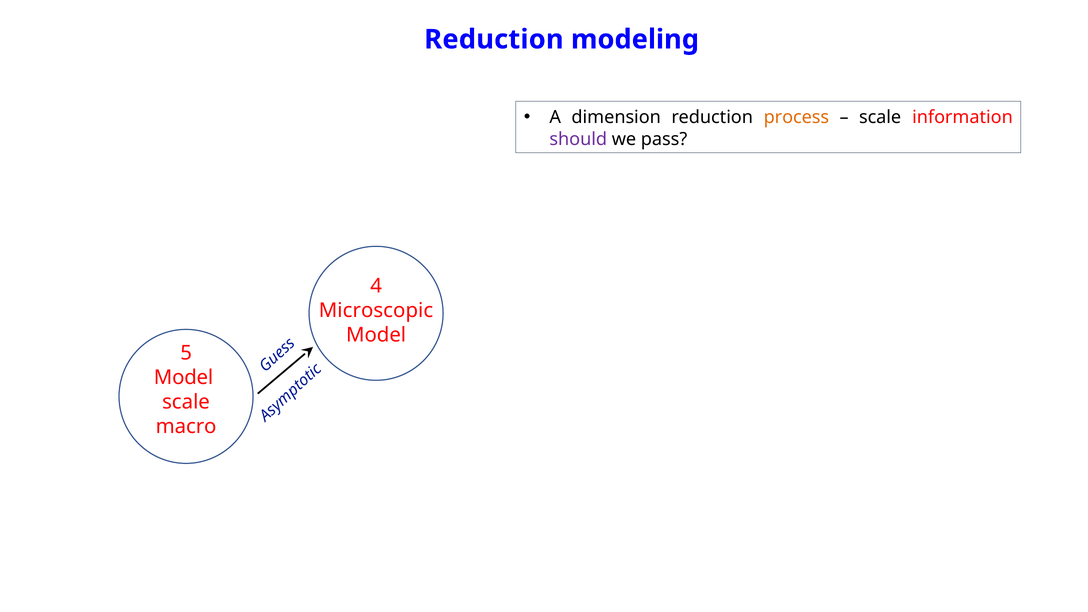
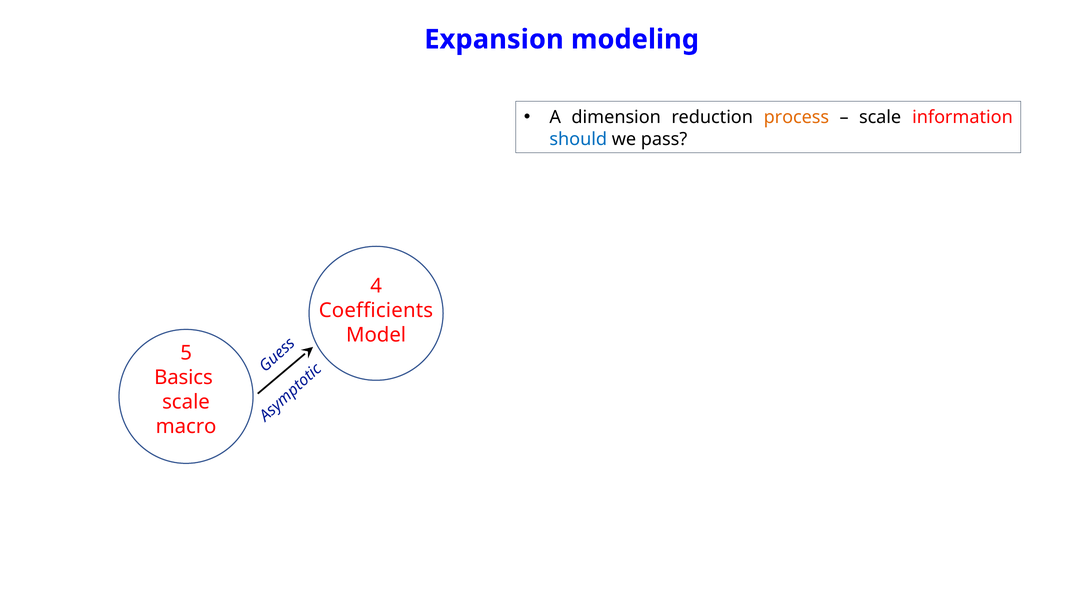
Reduction at (494, 39): Reduction -> Expansion
should colour: purple -> blue
Microscopic: Microscopic -> Coefficients
Model at (184, 378): Model -> Basics
